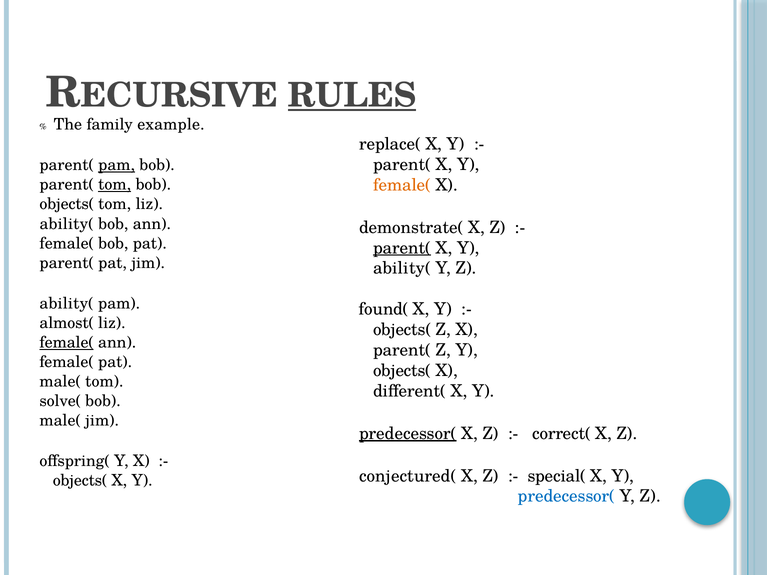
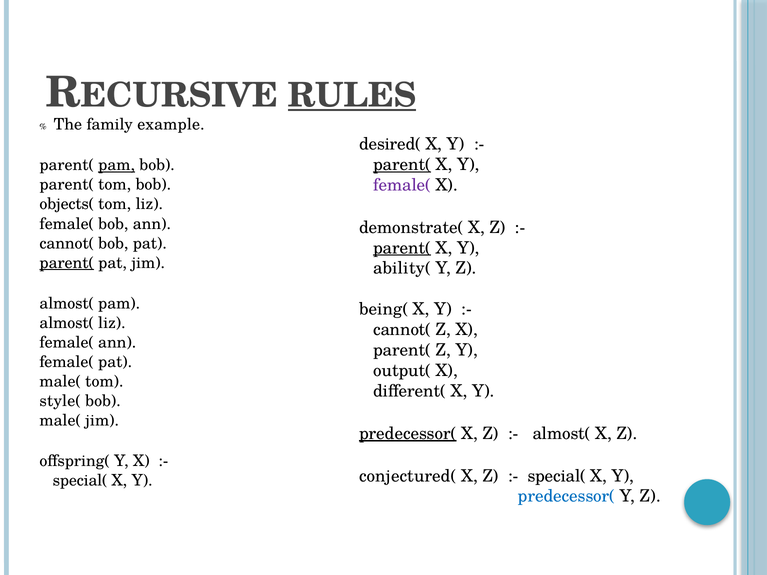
replace(: replace( -> desired(
parent( at (402, 165) underline: none -> present
female( at (402, 185) colour: orange -> purple
tom at (115, 185) underline: present -> none
ability( at (67, 224): ability( -> female(
female( at (67, 243): female( -> cannot(
parent( at (67, 263) underline: none -> present
ability( at (67, 304): ability( -> almost(
found(: found( -> being(
objects( at (402, 330): objects( -> cannot(
female( at (67, 343) underline: present -> none
objects( at (402, 371): objects( -> output(
solve(: solve( -> style(
correct( at (562, 434): correct( -> almost(
objects( at (80, 481): objects( -> special(
